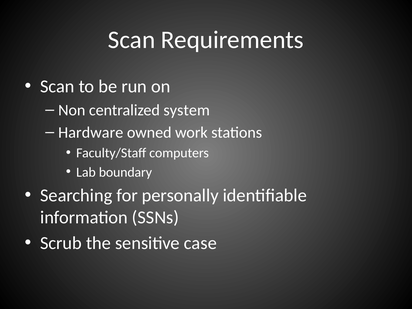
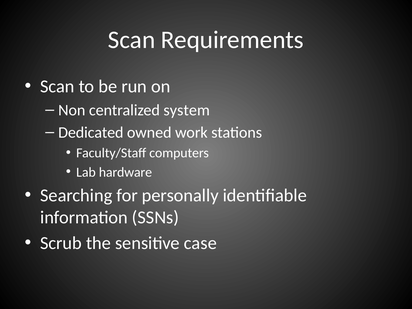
Hardware: Hardware -> Dedicated
boundary: boundary -> hardware
